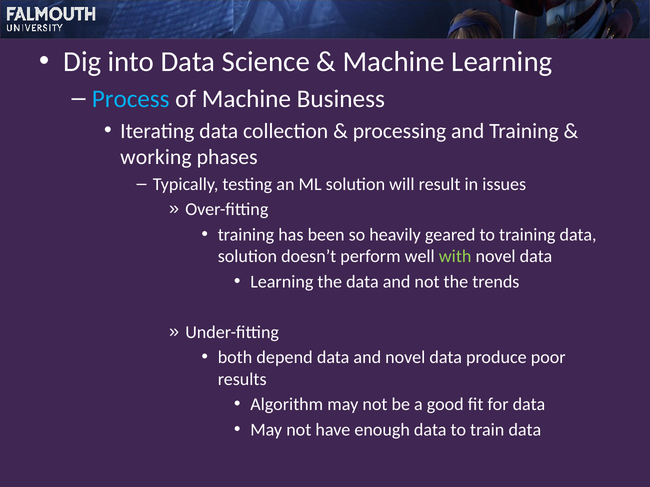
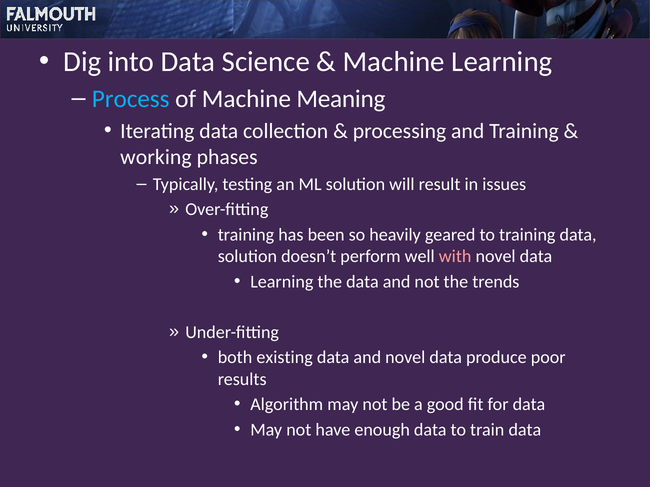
Business: Business -> Meaning
with colour: light green -> pink
depend: depend -> existing
